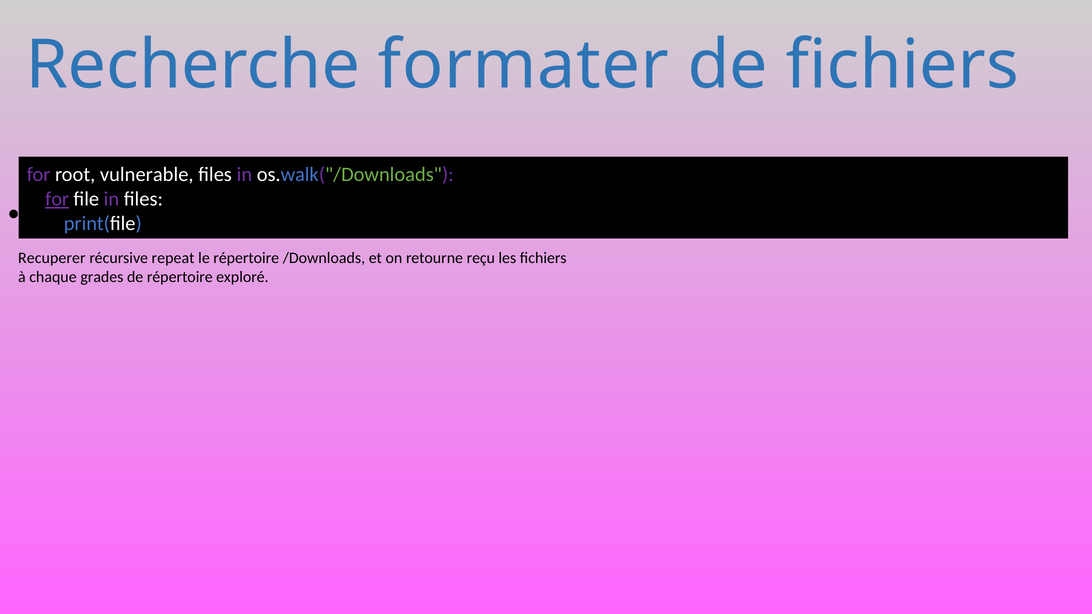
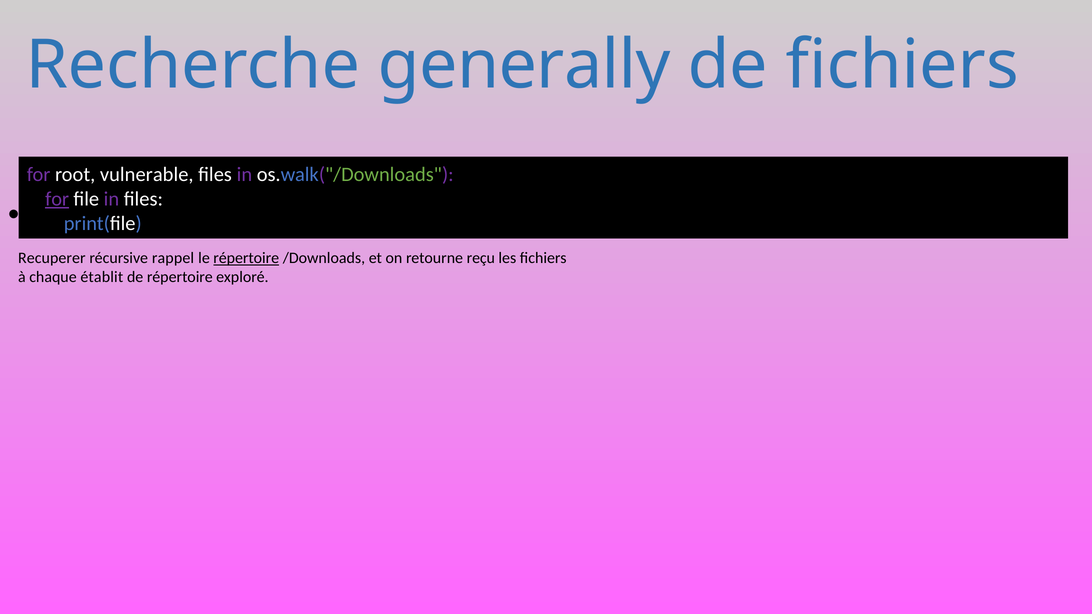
formater: formater -> generally
repeat: repeat -> rappel
répertoire at (246, 258) underline: none -> present
grades: grades -> établit
